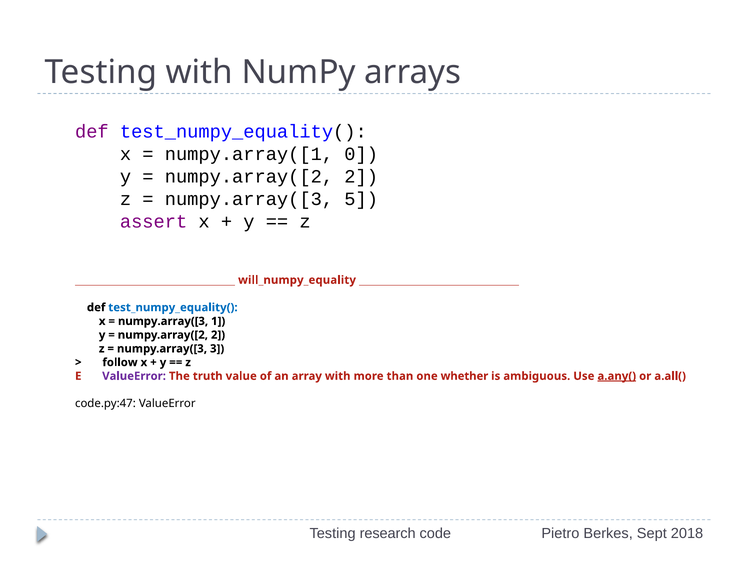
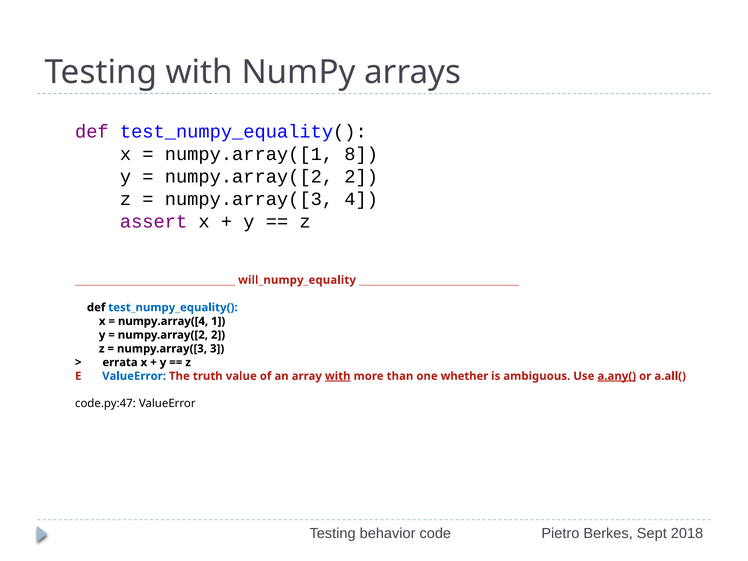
0: 0 -> 8
5: 5 -> 4
numpy.array([3 at (163, 321): numpy.array([3 -> numpy.array([4
follow: follow -> errata
ValueError at (134, 376) colour: purple -> blue
with at (338, 376) underline: none -> present
research: research -> behavior
